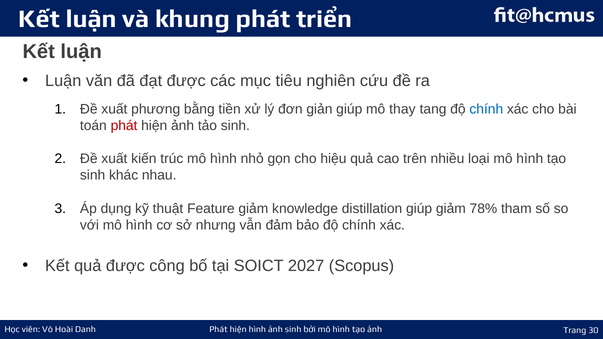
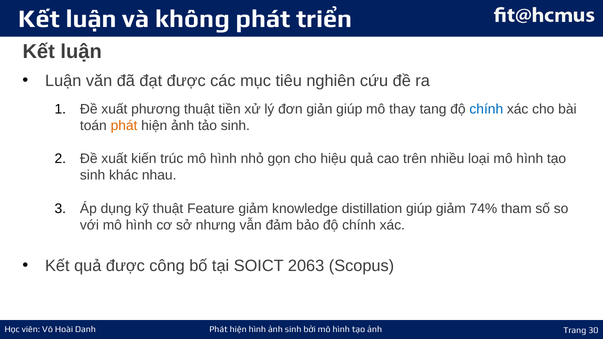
khung: khung -> không
phương bằng: bằng -> thuật
phát at (124, 126) colour: red -> orange
78%: 78% -> 74%
2027: 2027 -> 2063
